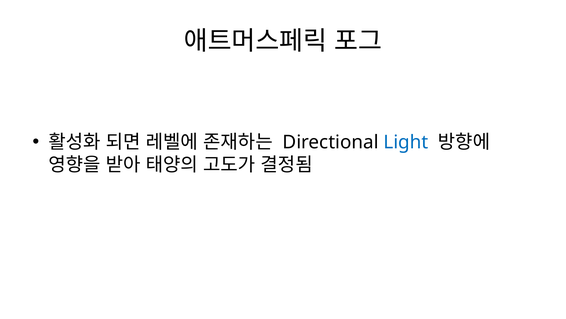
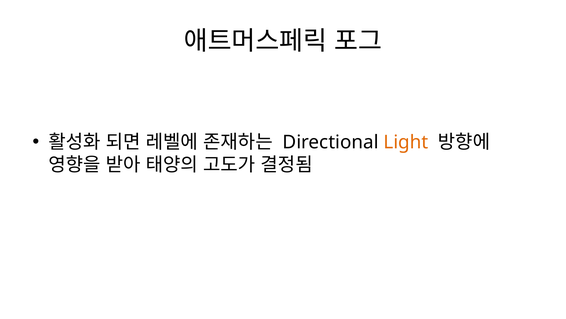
Light colour: blue -> orange
